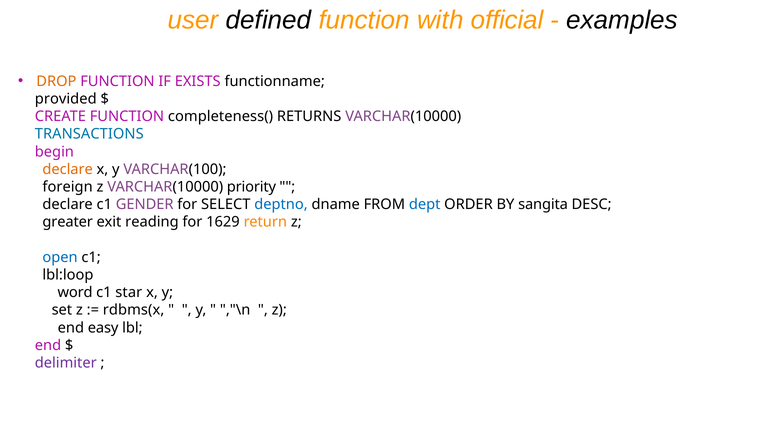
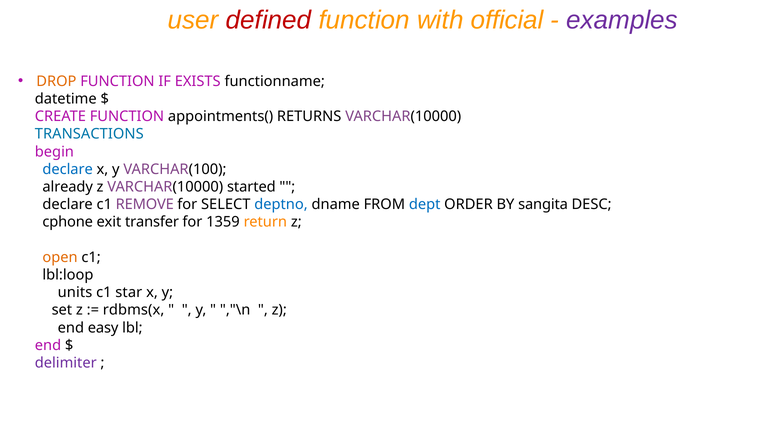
defined colour: black -> red
examples colour: black -> purple
provided: provided -> datetime
completeness(: completeness( -> appointments(
declare at (68, 169) colour: orange -> blue
foreign: foreign -> already
priority: priority -> started
GENDER: GENDER -> REMOVE
greater: greater -> cphone
reading: reading -> transfer
1629: 1629 -> 1359
open colour: blue -> orange
word: word -> units
